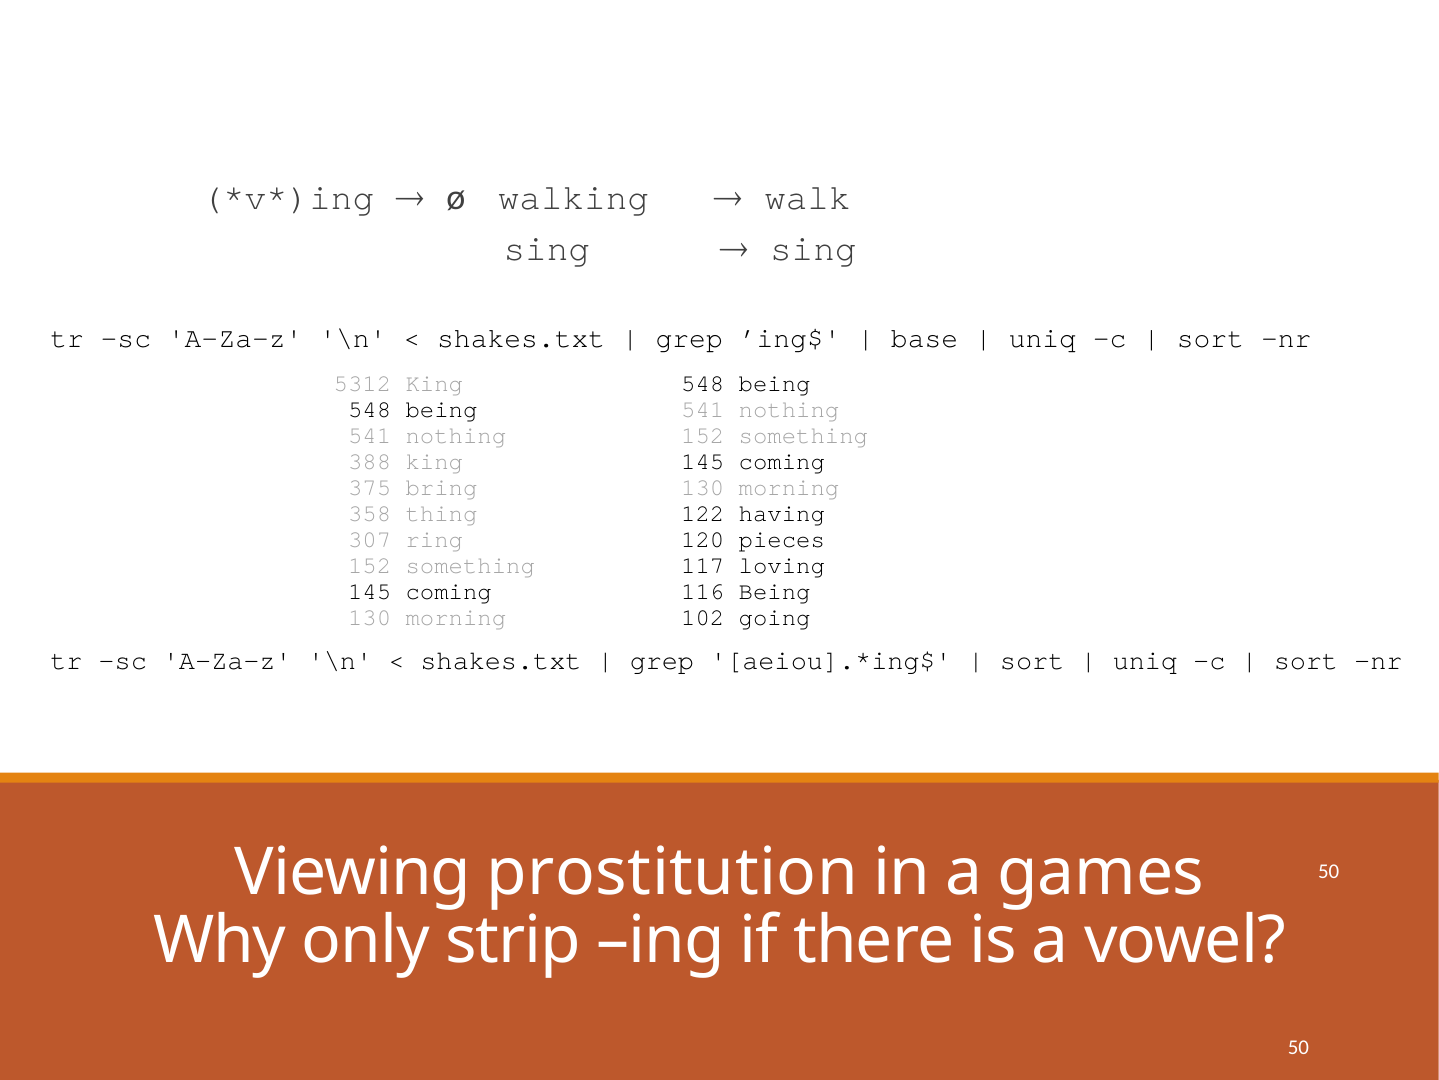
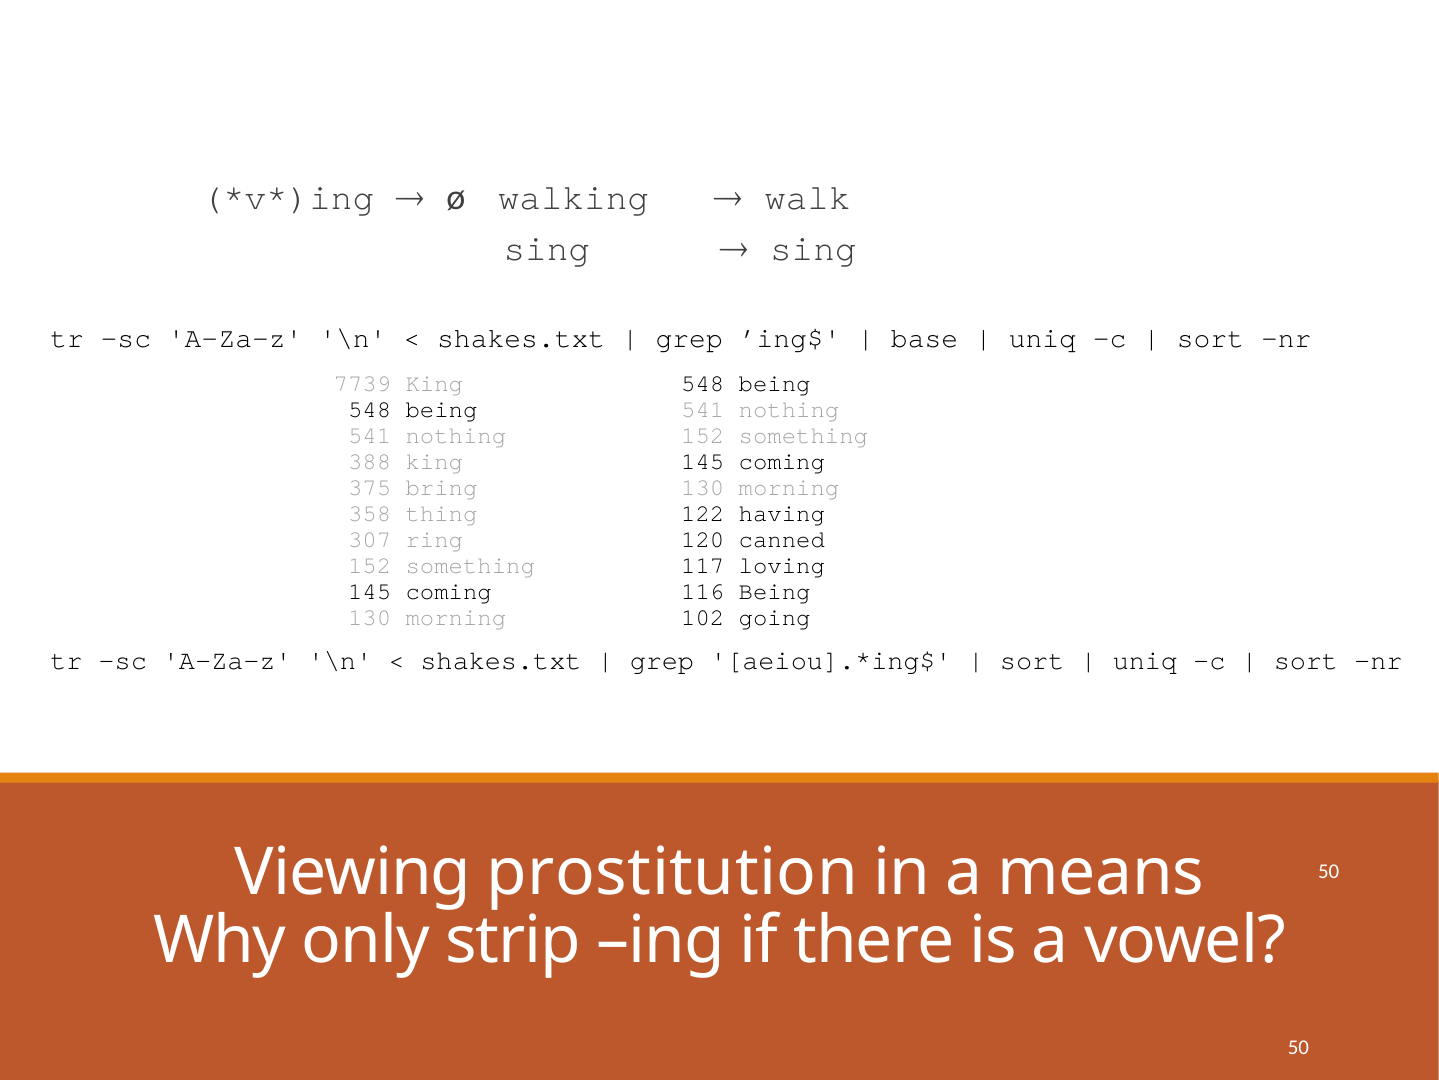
5312: 5312 -> 7739
pieces: pieces -> canned
games: games -> means
